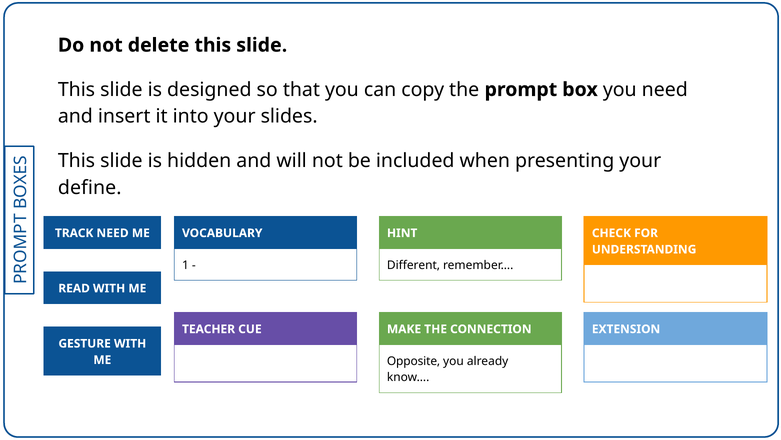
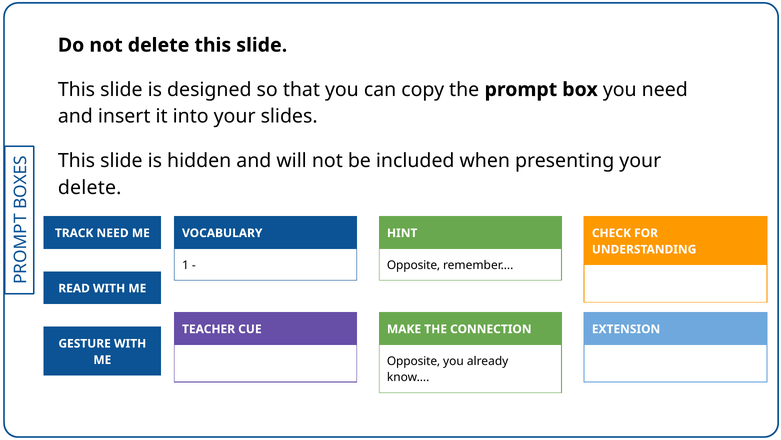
define at (90, 188): define -> delete
Different at (413, 265): Different -> Opposite
